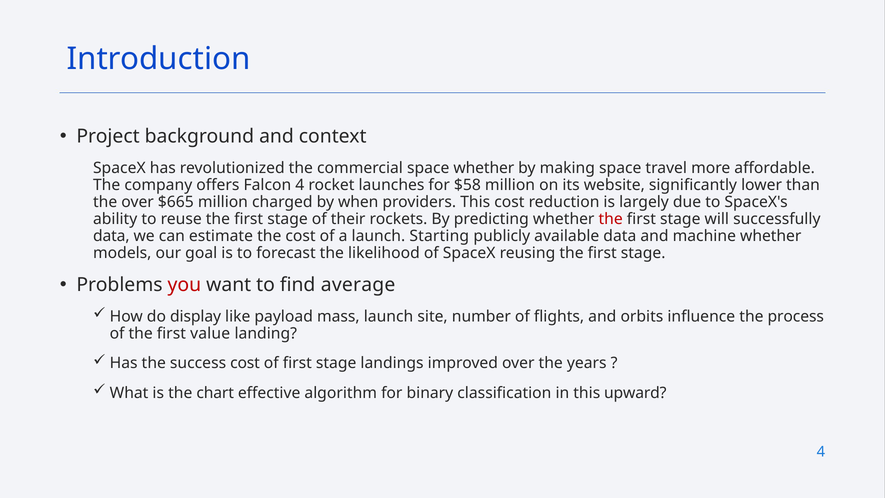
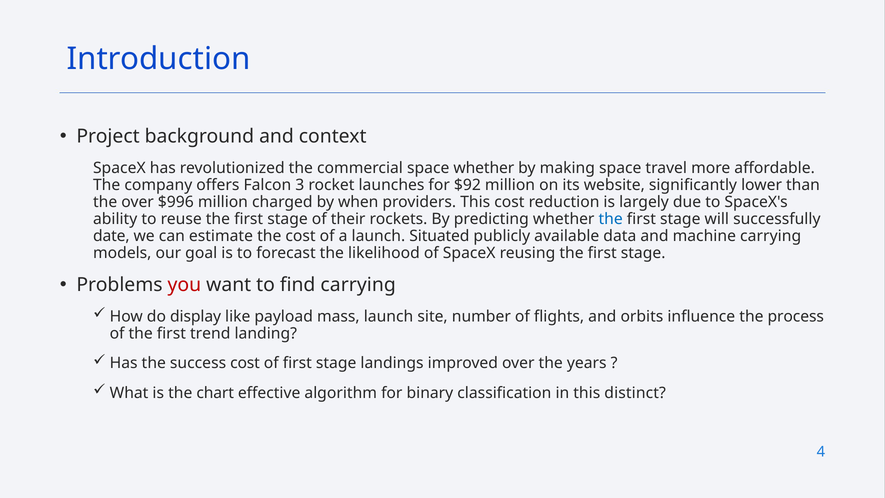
Falcon 4: 4 -> 3
$58: $58 -> $92
$665: $665 -> $996
the at (611, 219) colour: red -> blue
data at (111, 236): data -> date
Starting: Starting -> Situated
machine whether: whether -> carrying
find average: average -> carrying
value: value -> trend
upward: upward -> distinct
